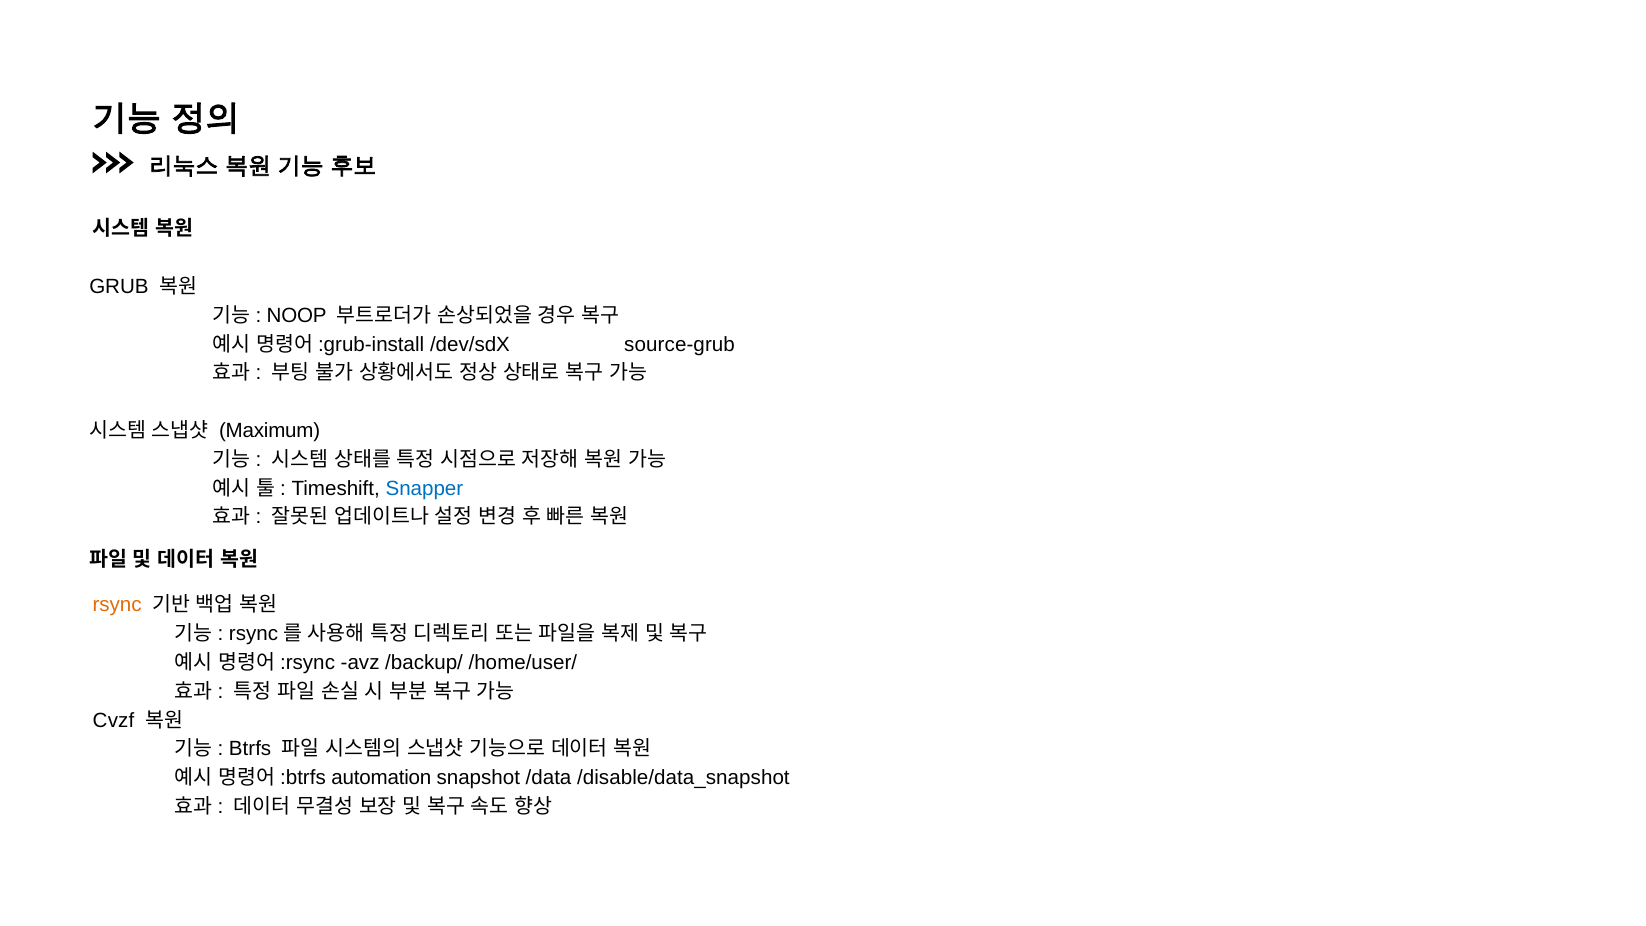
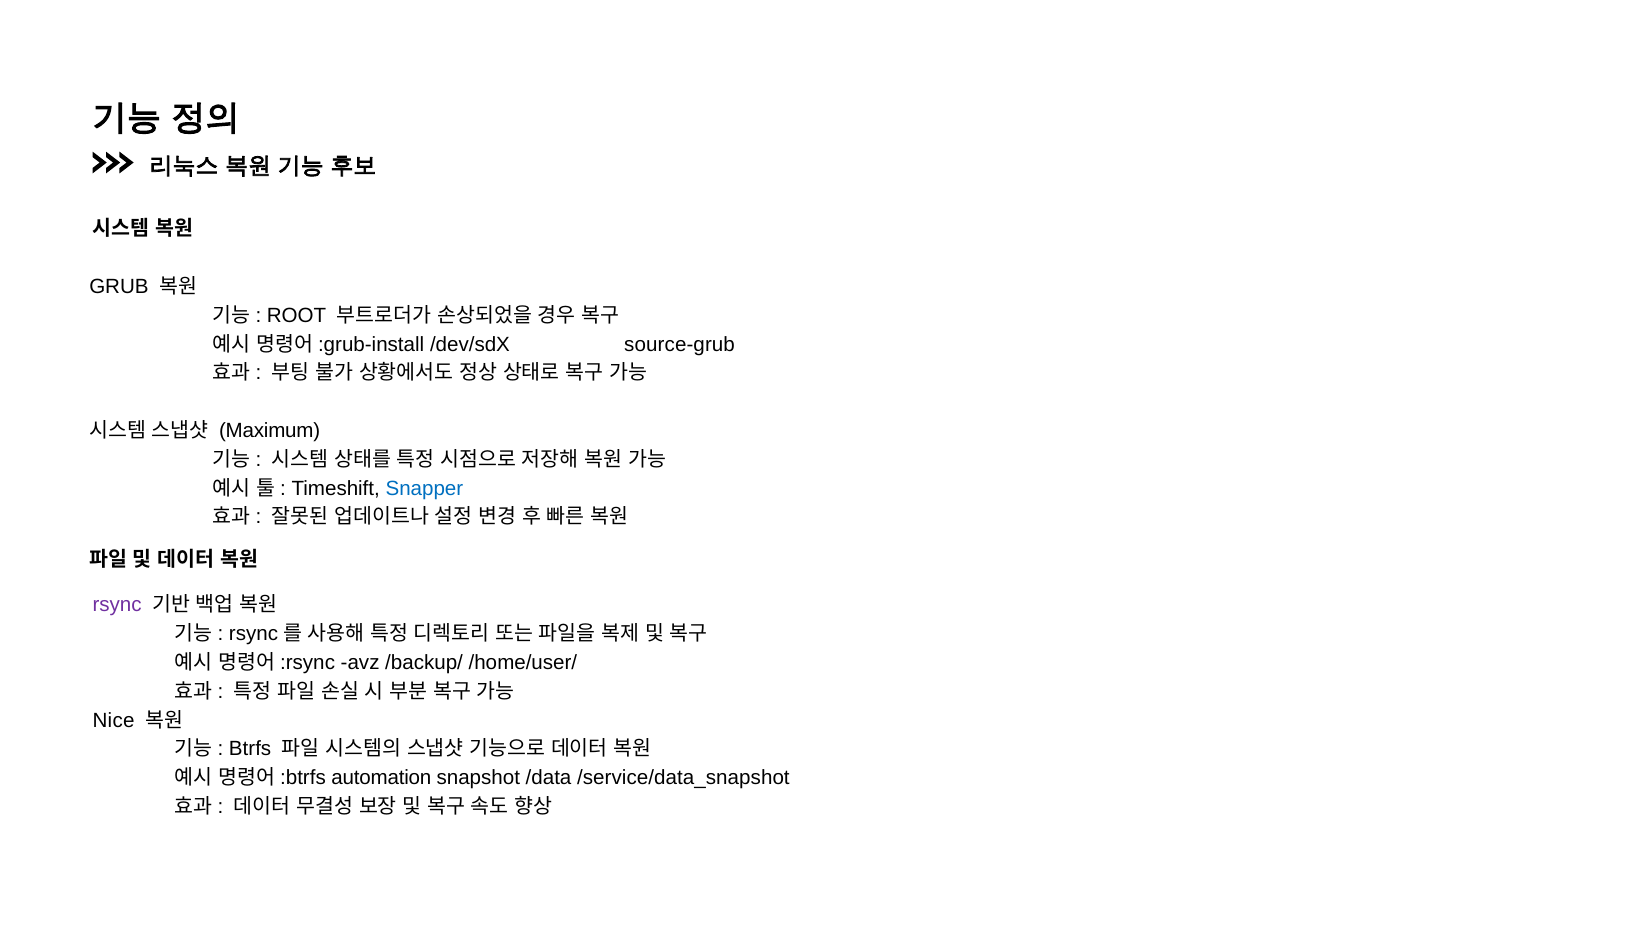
NOOP: NOOP -> ROOT
rsync colour: orange -> purple
Cvzf: Cvzf -> Nice
/disable/data_snapshot: /disable/data_snapshot -> /service/data_snapshot
